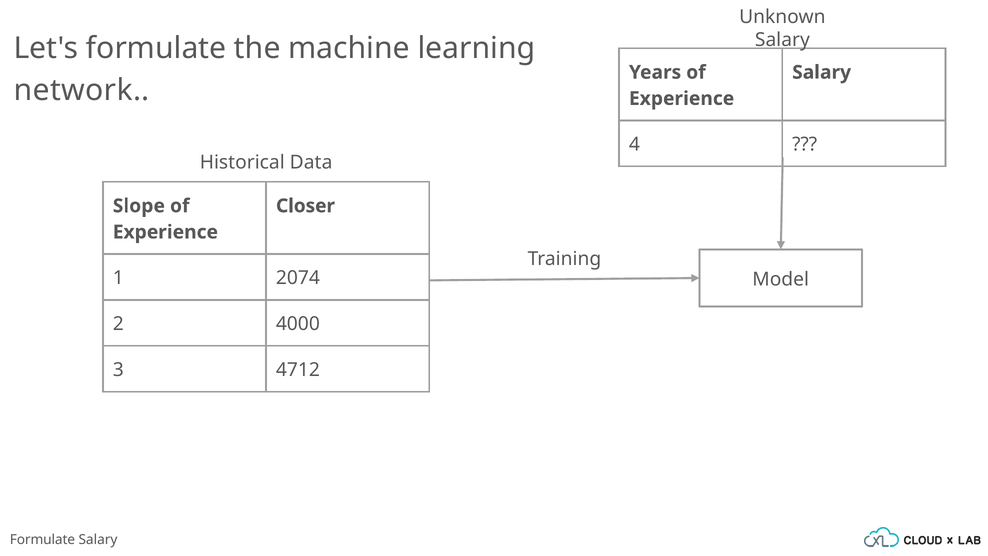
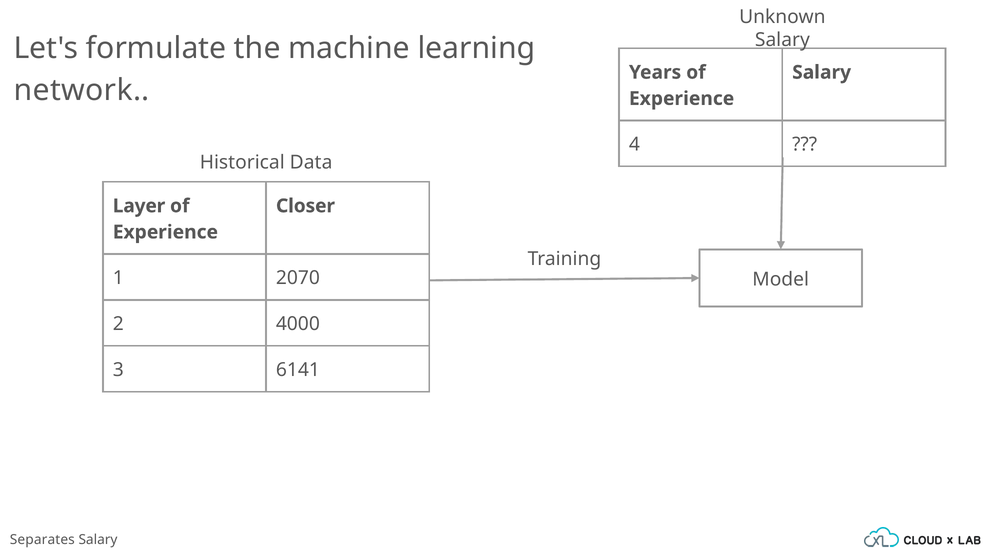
Slope: Slope -> Layer
2074: 2074 -> 2070
4712: 4712 -> 6141
Formulate at (42, 540): Formulate -> Separates
